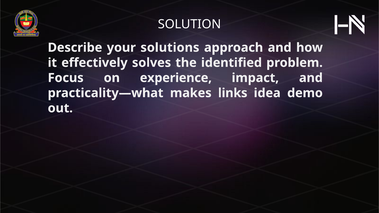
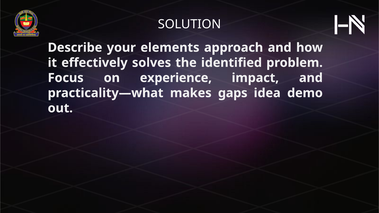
solutions: solutions -> elements
links: links -> gaps
